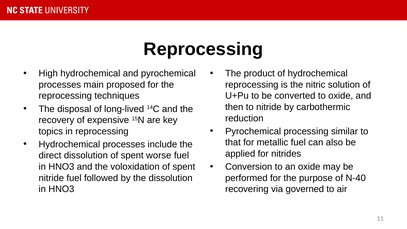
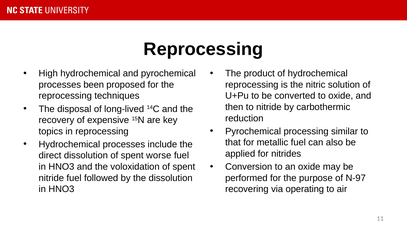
main: main -> been
N-40: N-40 -> N-97
governed: governed -> operating
